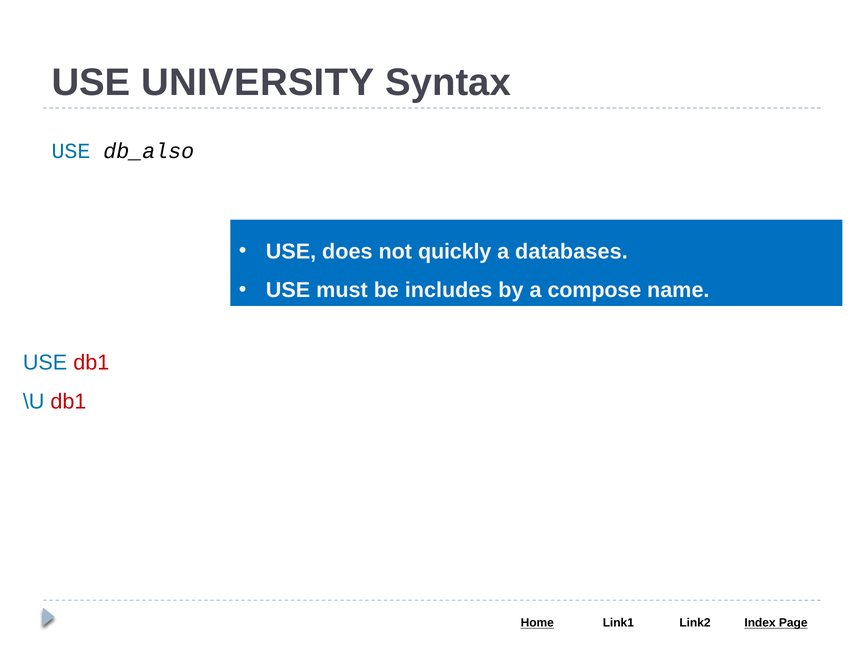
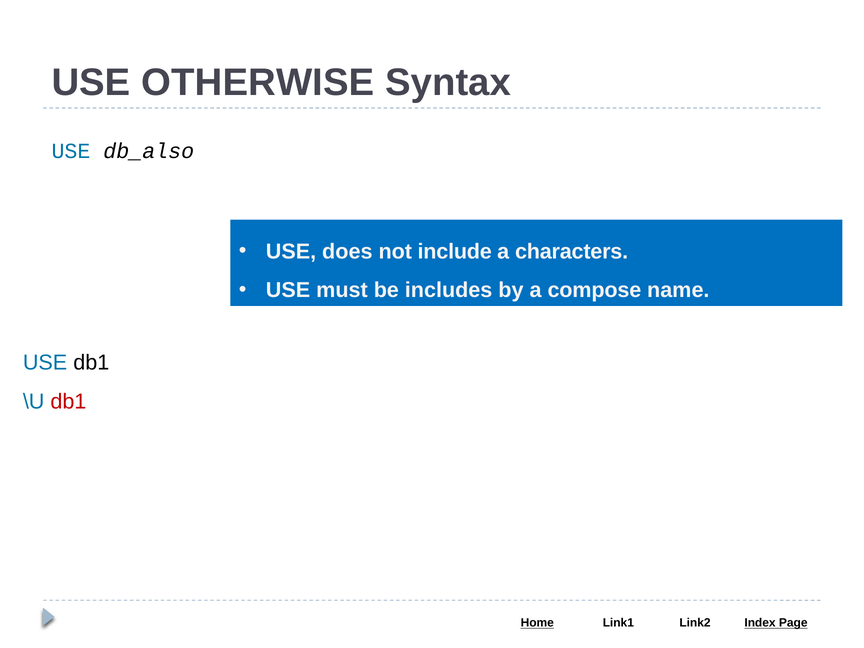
UNIVERSITY: UNIVERSITY -> OTHERWISE
quickly: quickly -> include
databases: databases -> characters
db1 at (91, 363) colour: red -> black
